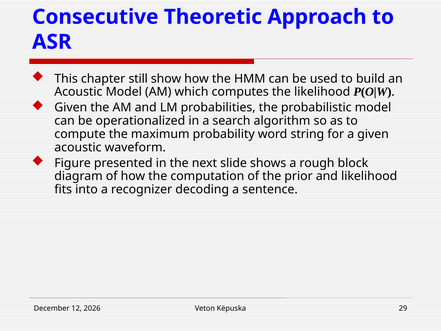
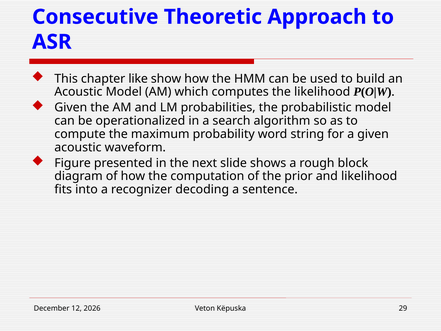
still: still -> like
